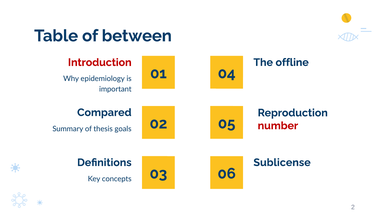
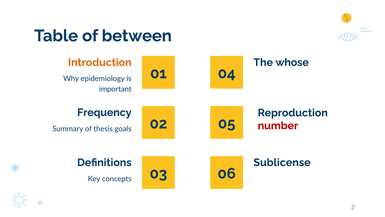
offline: offline -> whose
Introduction colour: red -> orange
Compared: Compared -> Frequency
